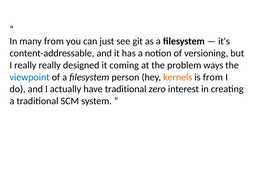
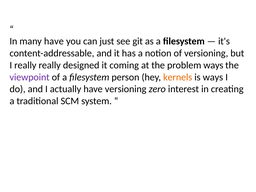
many from: from -> have
viewpoint colour: blue -> purple
is from: from -> ways
have traditional: traditional -> versioning
